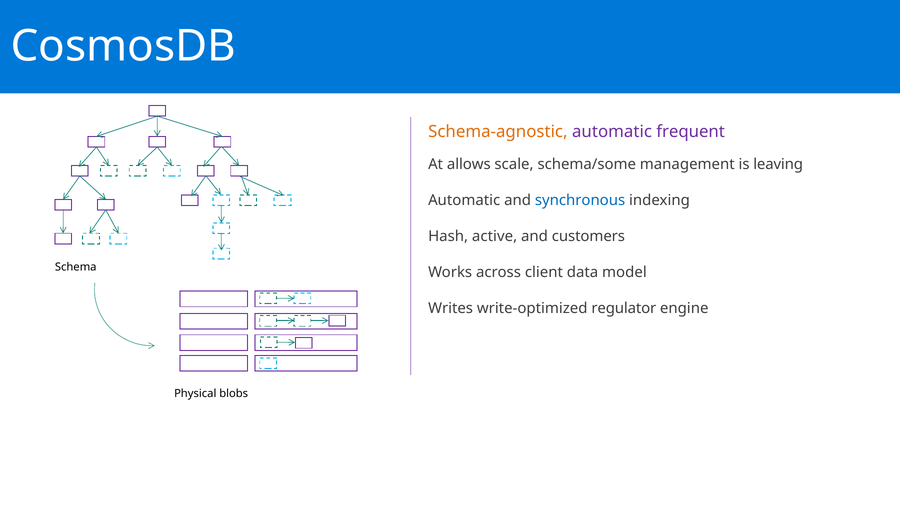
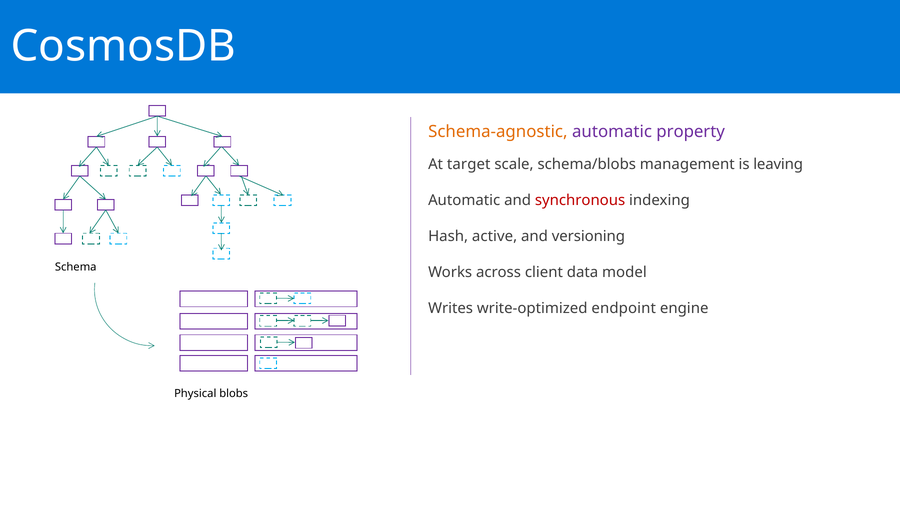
frequent: frequent -> property
allows: allows -> target
schema/some: schema/some -> schema/blobs
synchronous colour: blue -> red
customers: customers -> versioning
regulator: regulator -> endpoint
